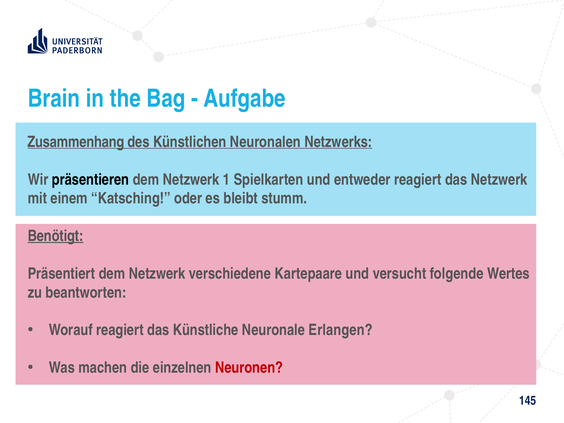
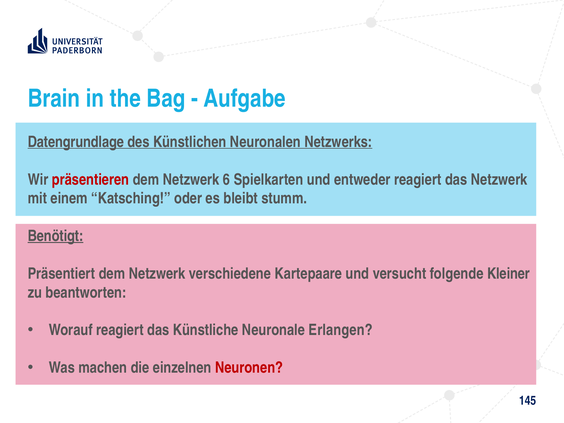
Zusammenhang: Zusammenhang -> Datengrundlage
präsentieren colour: black -> red
1: 1 -> 6
Wertes: Wertes -> Kleiner
